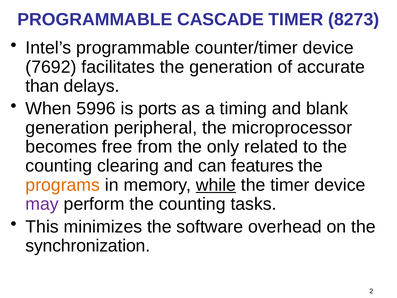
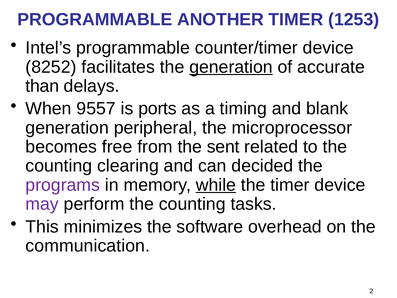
CASCADE: CASCADE -> ANOTHER
8273: 8273 -> 1253
7692: 7692 -> 8252
generation at (231, 67) underline: none -> present
5996: 5996 -> 9557
only: only -> sent
features: features -> decided
programs colour: orange -> purple
synchronization: synchronization -> communication
